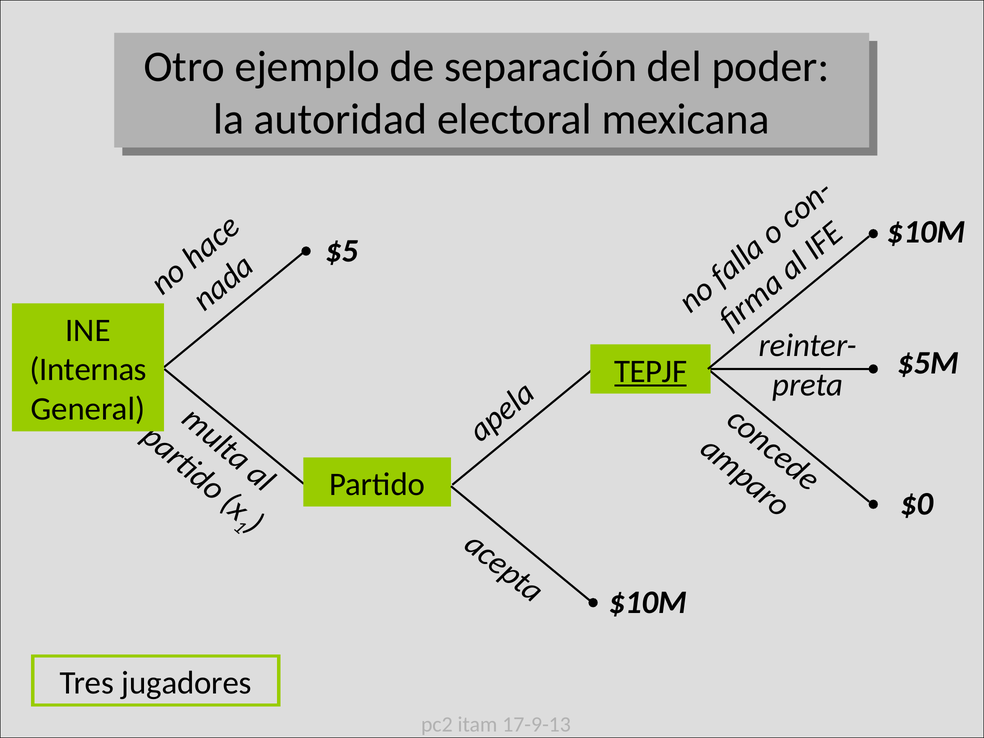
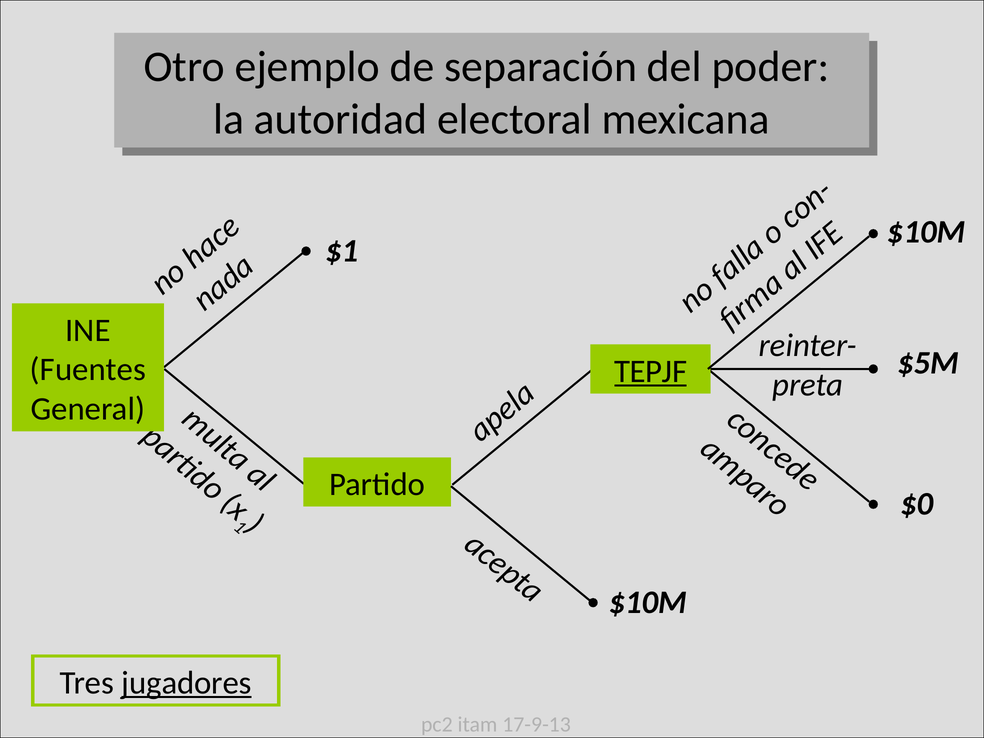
$5: $5 -> $1
Internas: Internas -> Fuentes
jugadores underline: none -> present
